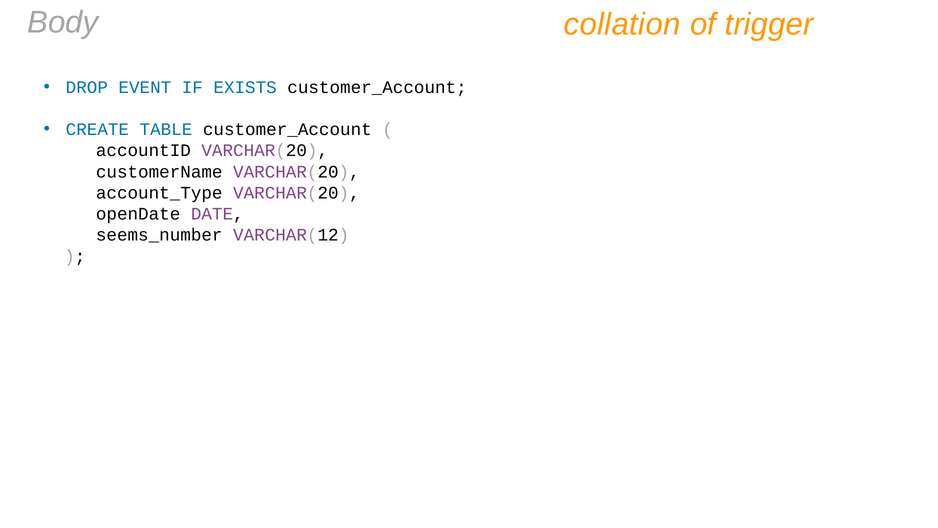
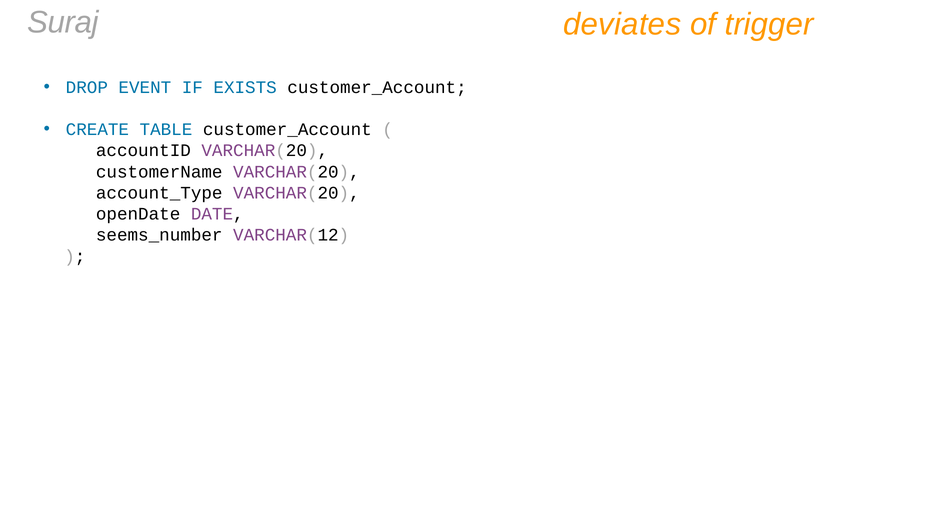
Body: Body -> Suraj
collation: collation -> deviates
